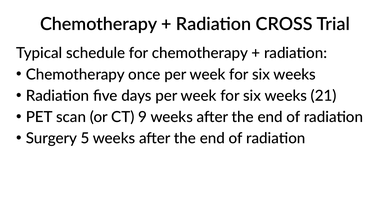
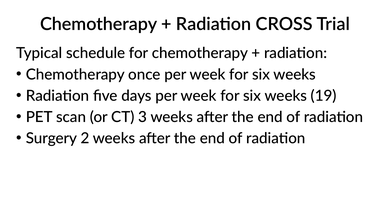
21: 21 -> 19
9: 9 -> 3
5: 5 -> 2
